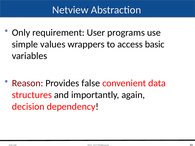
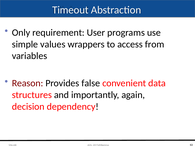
Netview: Netview -> Timeout
basic: basic -> from
